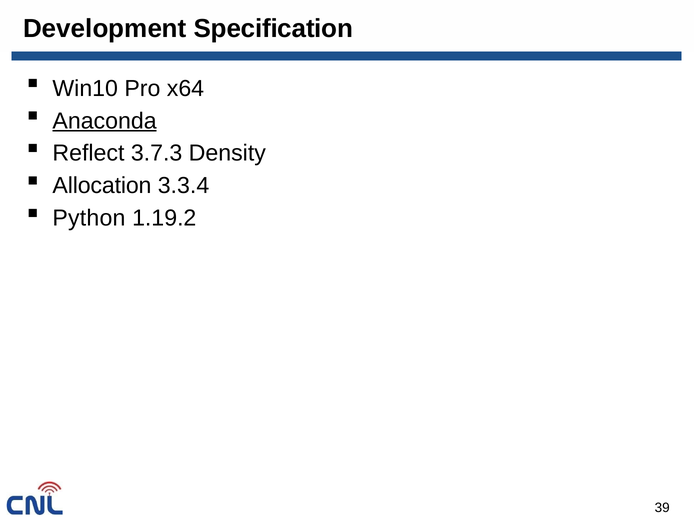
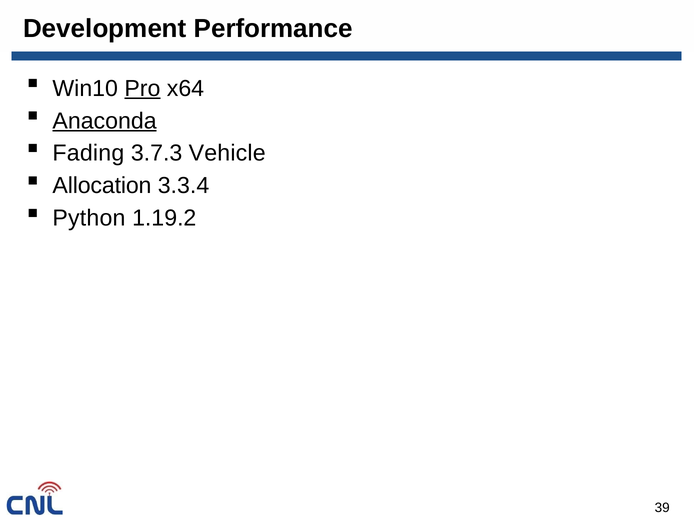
Specification: Specification -> Performance
Pro underline: none -> present
Reflect: Reflect -> Fading
Density: Density -> Vehicle
